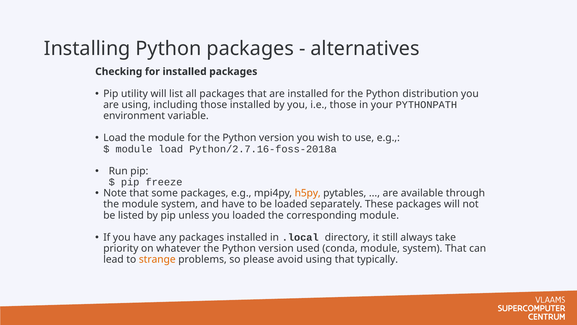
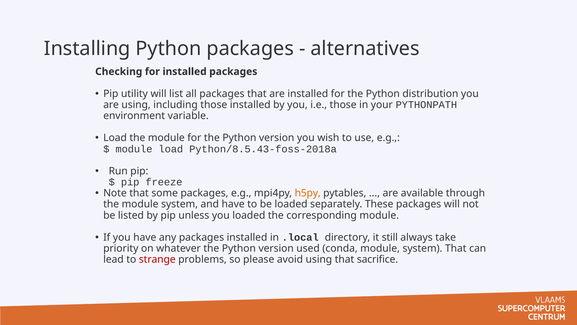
Python/2.7.16-foss-2018a: Python/2.7.16-foss-2018a -> Python/8.5.43-foss-2018a
strange colour: orange -> red
typically: typically -> sacrifice
